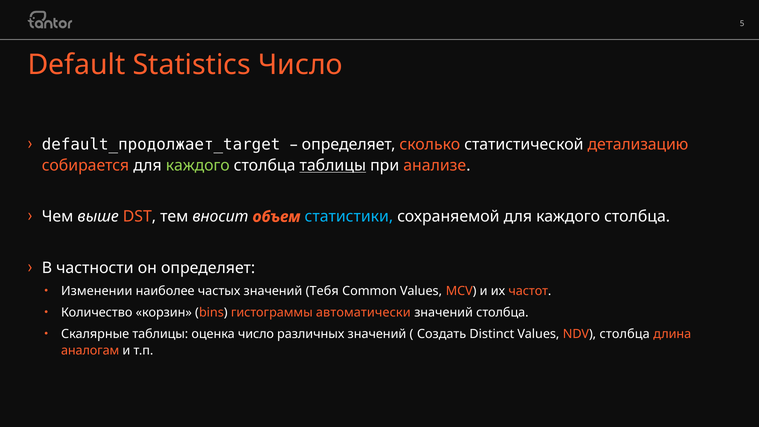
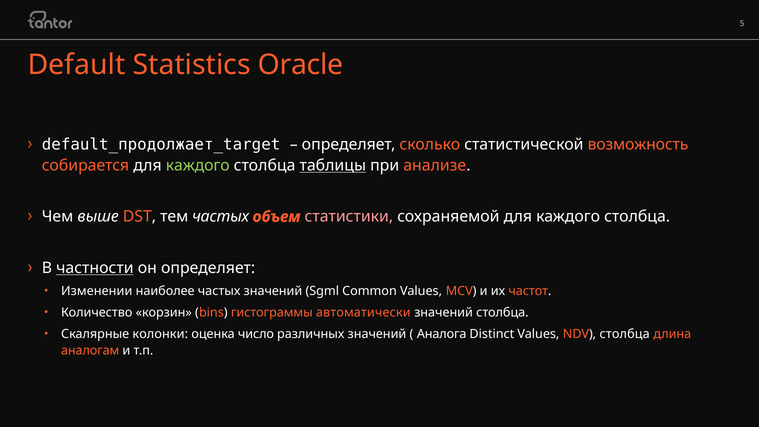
Statistics Число: Число -> Oracle
детализацию: детализацию -> возможность
тем вносит: вносит -> частых
статистики colour: light blue -> pink
частности underline: none -> present
Тебя: Тебя -> Sgml
Скалярные таблицы: таблицы -> колонки
Создать: Создать -> Аналога
